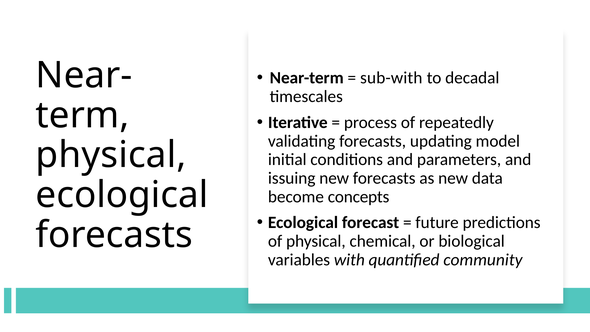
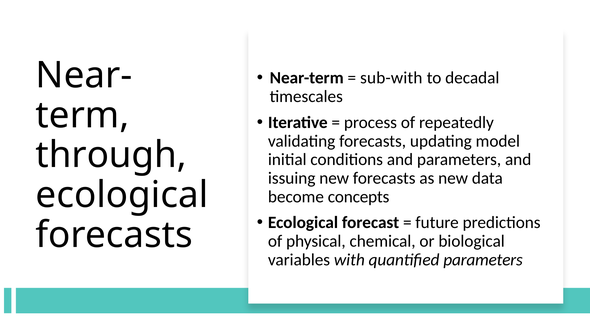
physical at (111, 155): physical -> through
quantified community: community -> parameters
